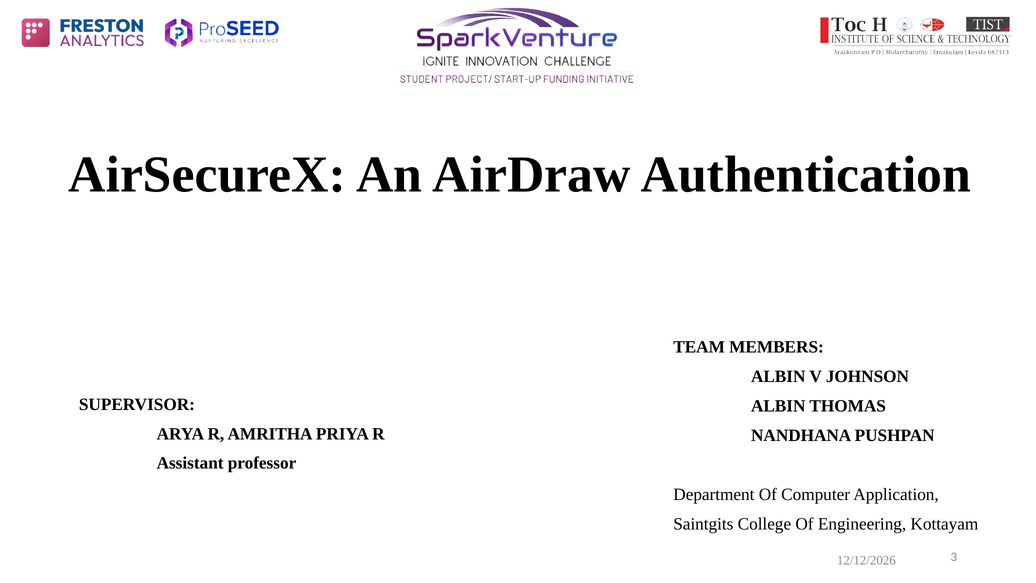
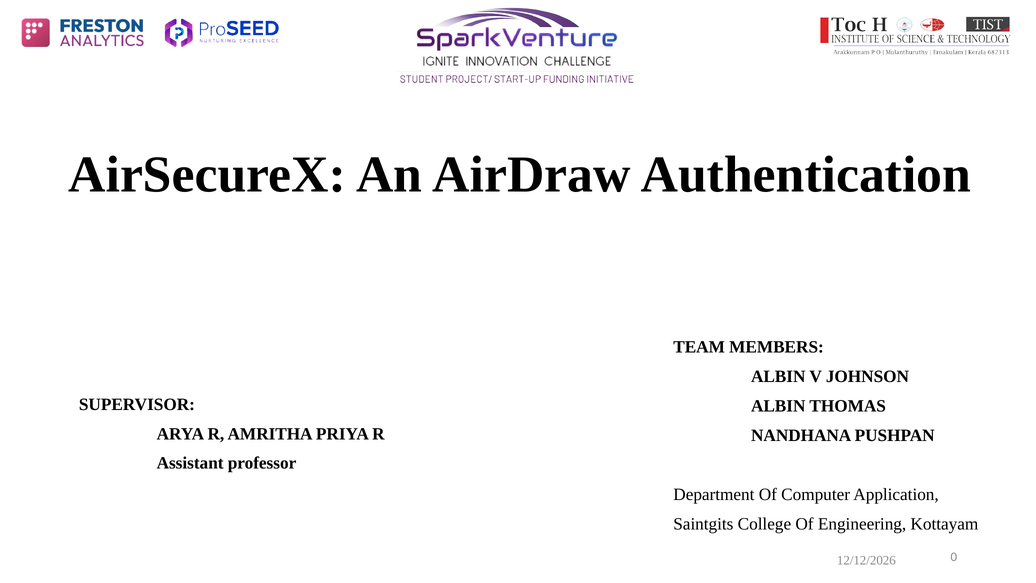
3: 3 -> 0
